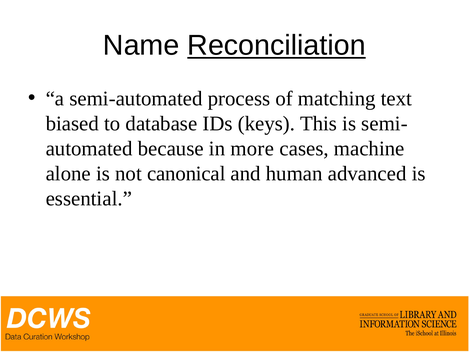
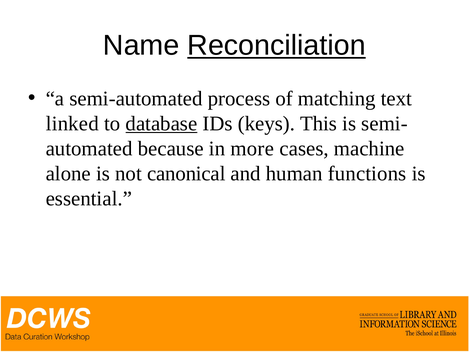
biased: biased -> linked
database underline: none -> present
advanced: advanced -> functions
